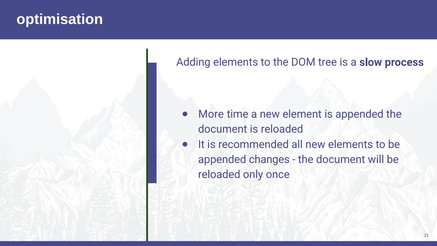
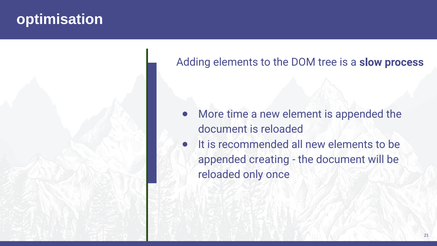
changes: changes -> creating
